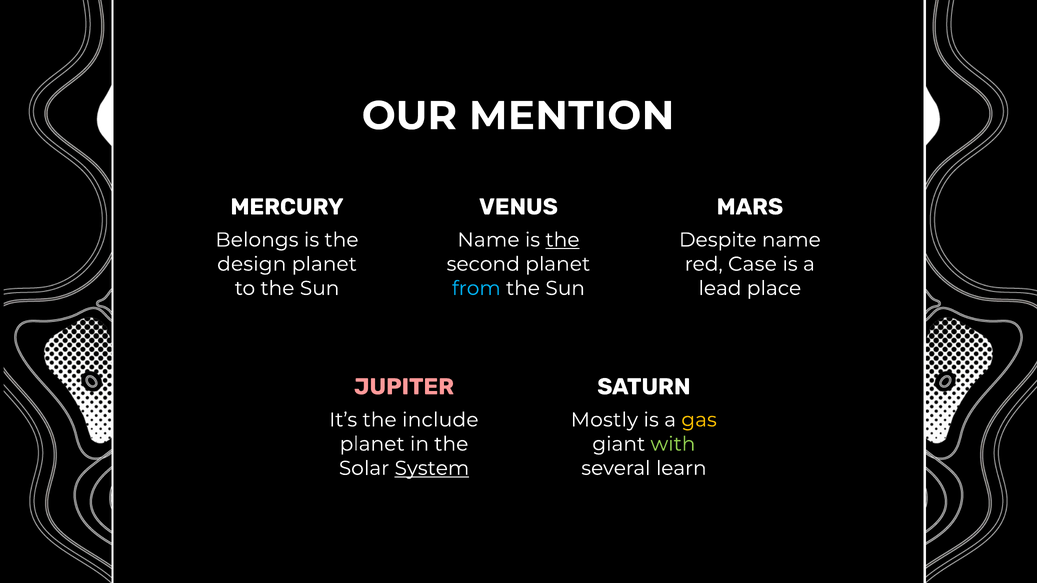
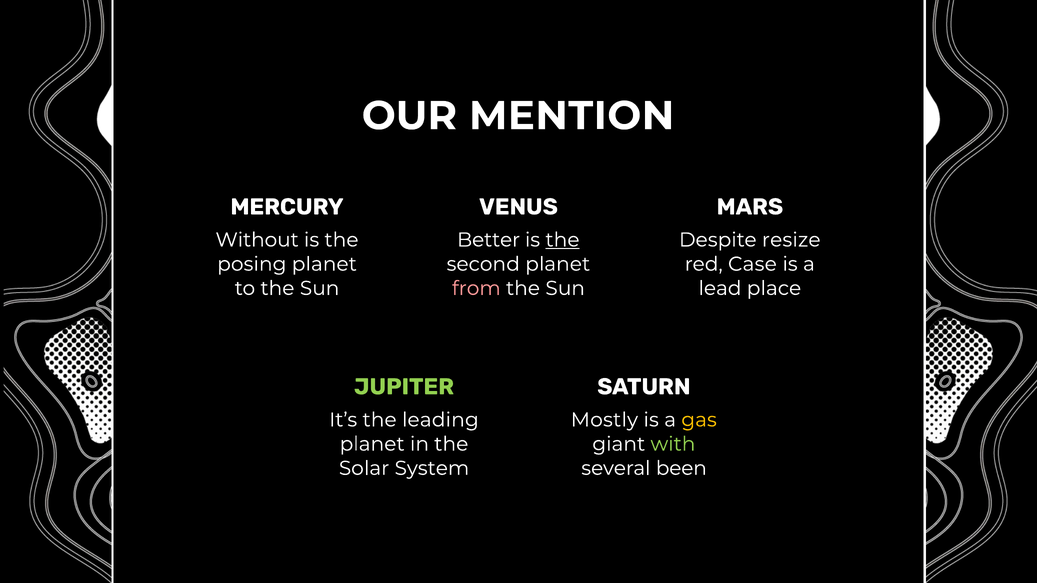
Belongs: Belongs -> Without
Name at (488, 240): Name -> Better
Despite name: name -> resize
design: design -> posing
from colour: light blue -> pink
JUPITER colour: pink -> light green
include: include -> leading
System underline: present -> none
learn: learn -> been
